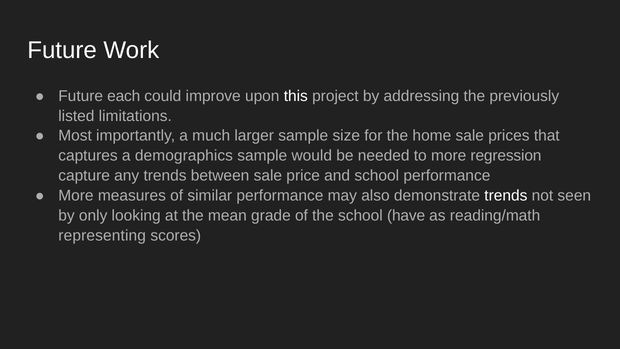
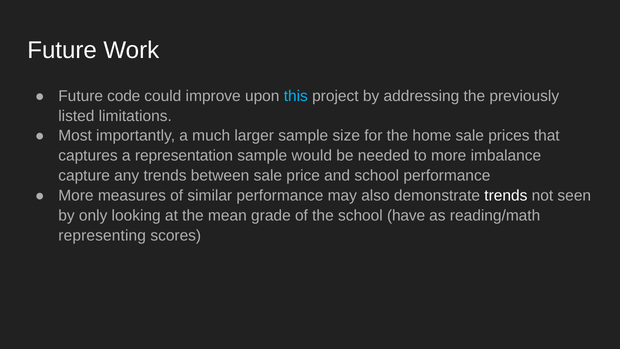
each: each -> code
this colour: white -> light blue
demographics: demographics -> representation
regression: regression -> imbalance
